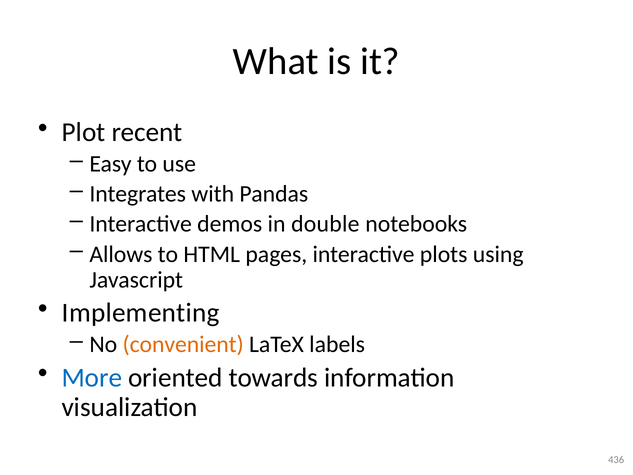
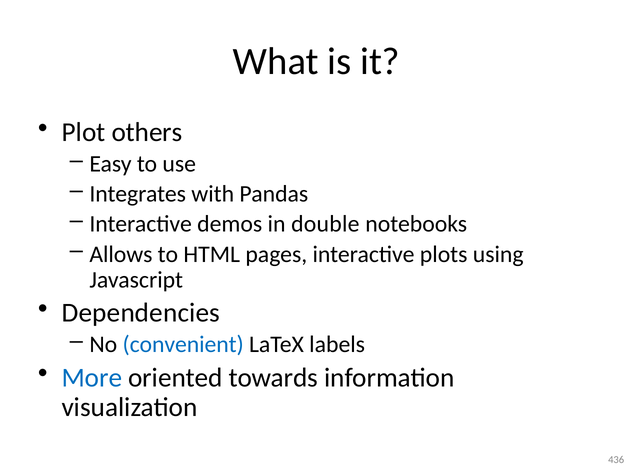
recent: recent -> others
Implementing: Implementing -> Dependencies
convenient colour: orange -> blue
